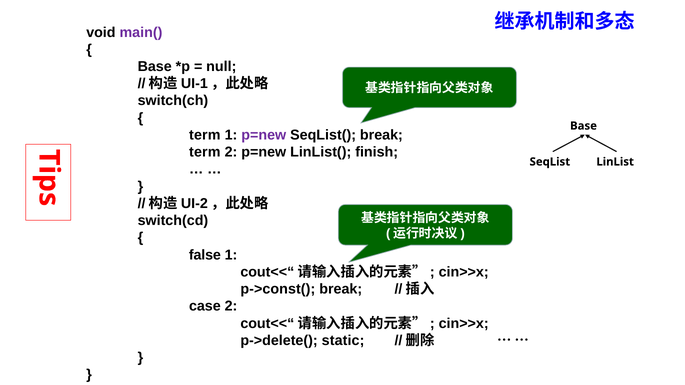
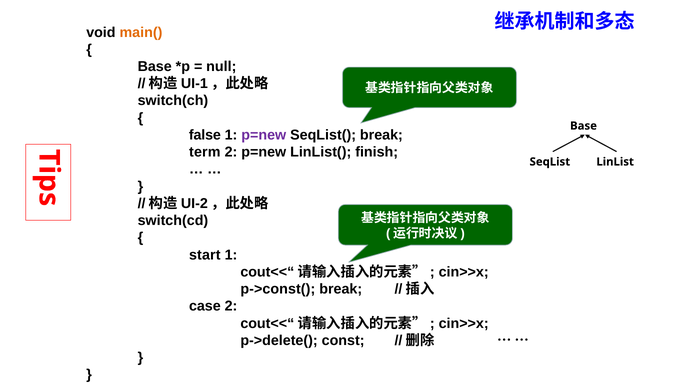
main( colour: purple -> orange
term at (205, 135): term -> false
false: false -> start
static: static -> const
